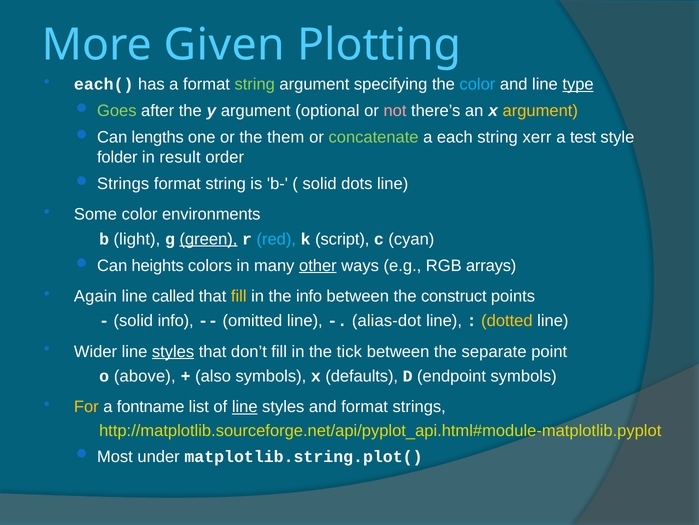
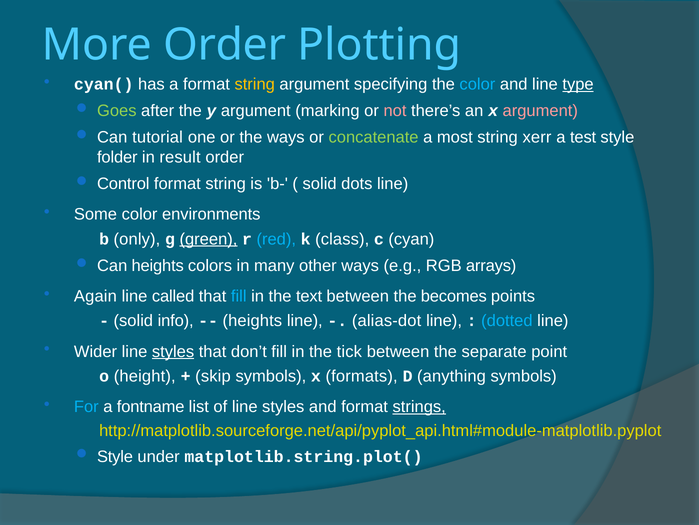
More Given: Given -> Order
each(: each( -> cyan(
string at (255, 84) colour: light green -> yellow
optional: optional -> marking
argument at (540, 111) colour: yellow -> pink
lengths: lengths -> tutorial
the them: them -> ways
each: each -> most
Strings at (123, 183): Strings -> Control
light: light -> only
script: script -> class
other underline: present -> none
fill at (239, 296) colour: yellow -> light blue
the info: info -> text
construct: construct -> becomes
omitted at (252, 321): omitted -> heights
dotted colour: yellow -> light blue
above: above -> height
also: also -> skip
defaults: defaults -> formats
endpoint: endpoint -> anything
For colour: yellow -> light blue
line at (245, 406) underline: present -> none
strings at (419, 406) underline: none -> present
Most at (115, 456): Most -> Style
